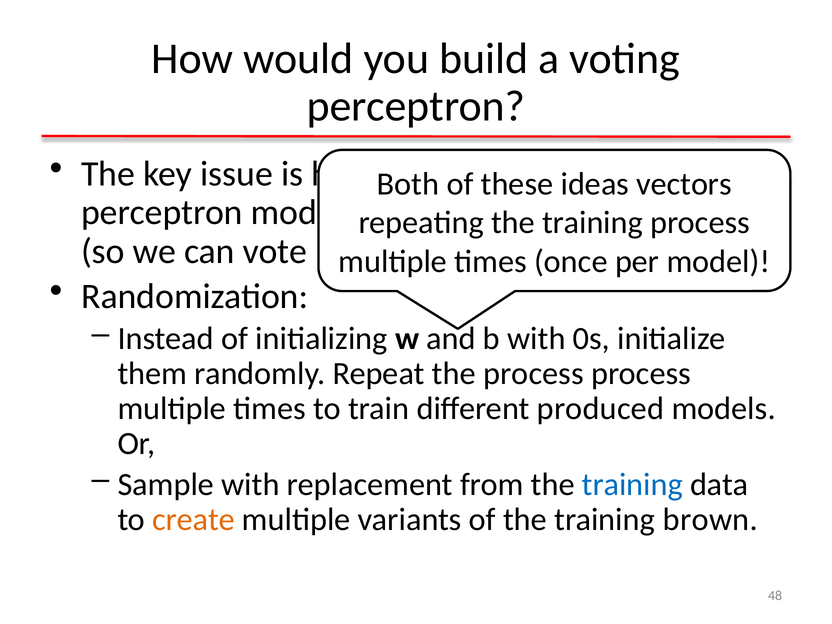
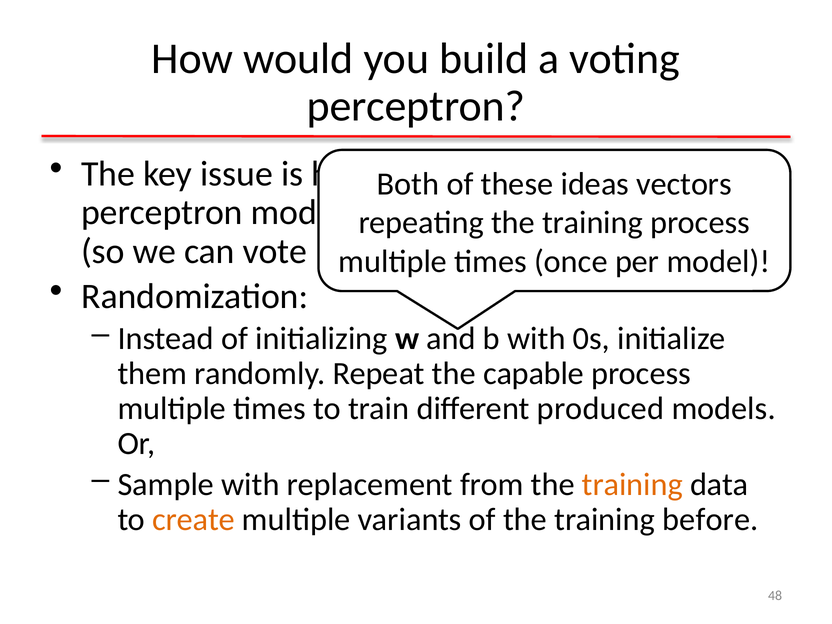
the process: process -> capable
training at (632, 484) colour: blue -> orange
brown: brown -> before
